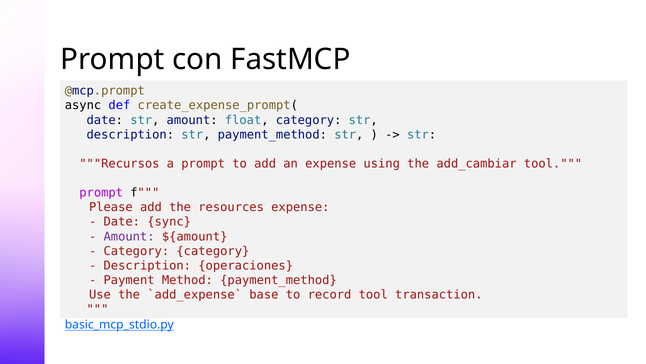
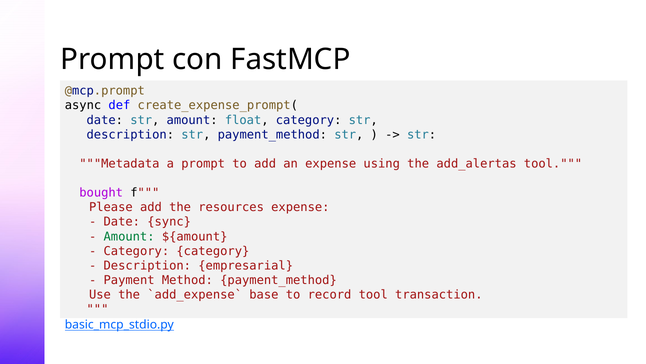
Recursos: Recursos -> Metadata
add_cambiar: add_cambiar -> add_alertas
prompt at (101, 193): prompt -> bought
Amount at (129, 236) colour: purple -> green
operaciones: operaciones -> empresarial
